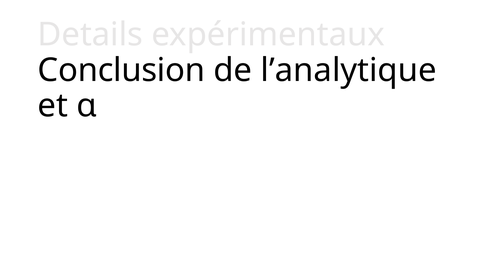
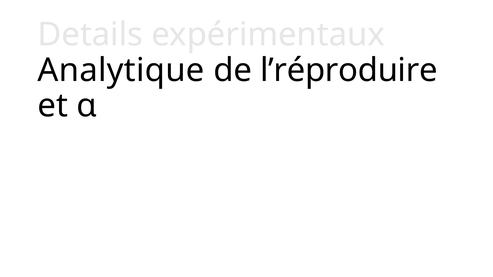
Conclusion: Conclusion -> Analytique
l’analytique: l’analytique -> l’réproduire
